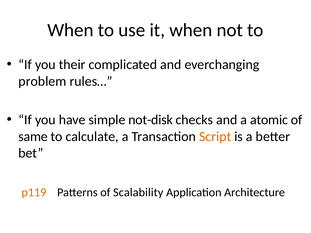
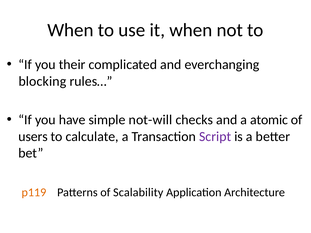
problem: problem -> blocking
not-disk: not-disk -> not-will
same: same -> users
Script colour: orange -> purple
